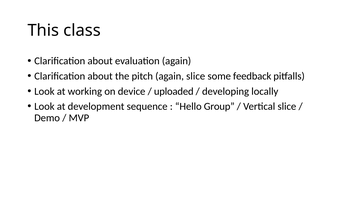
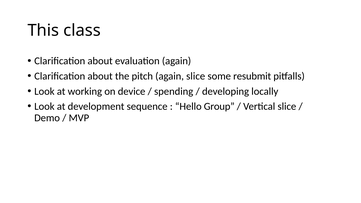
feedback: feedback -> resubmit
uploaded: uploaded -> spending
